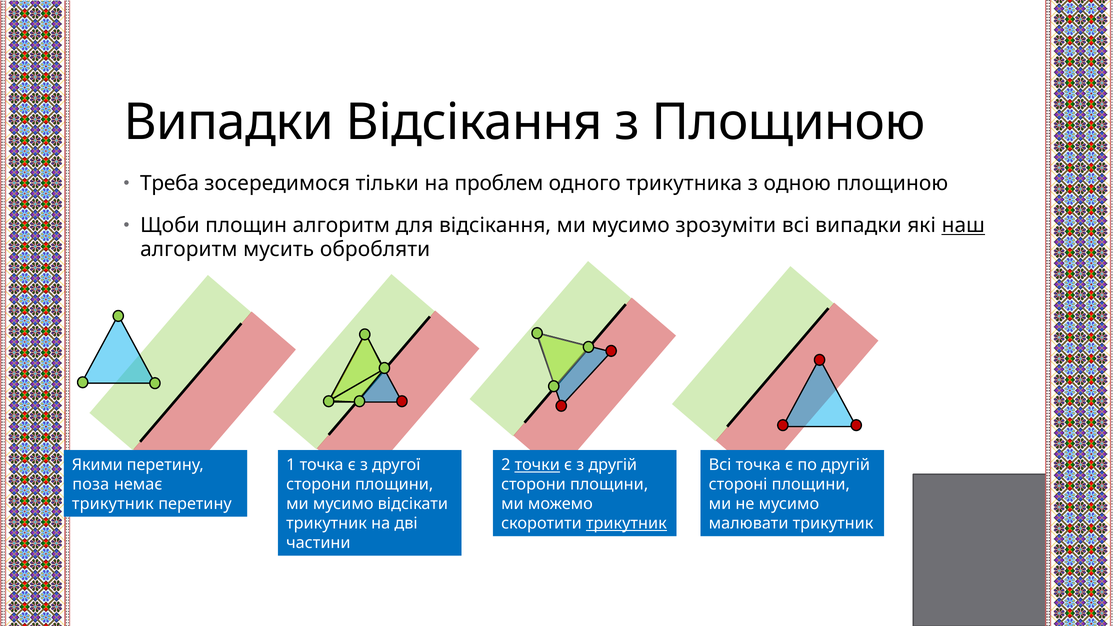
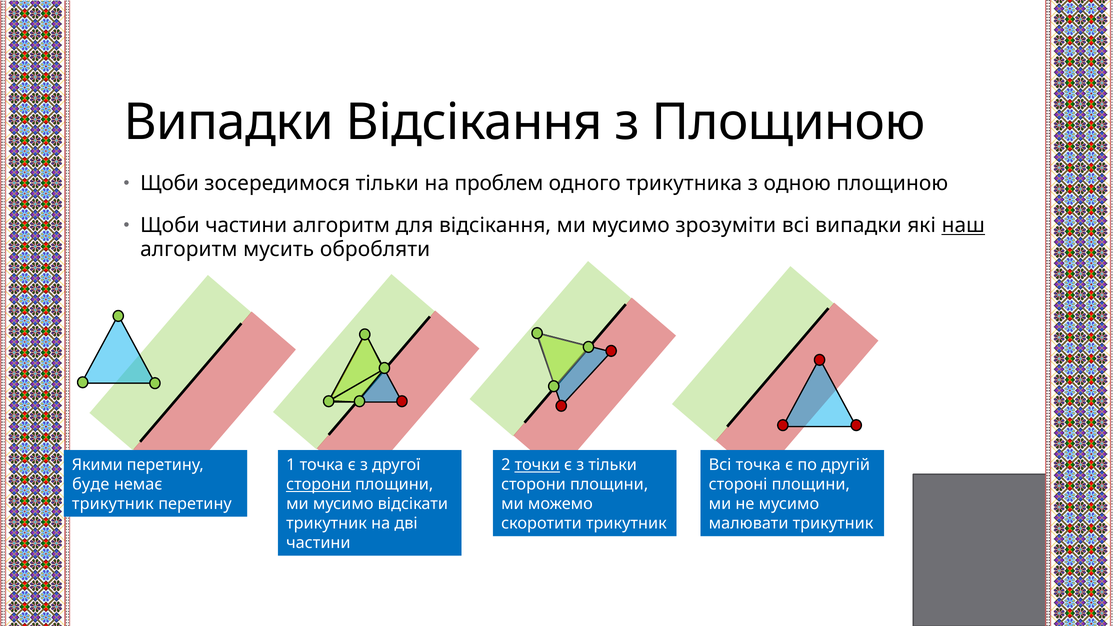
Треба at (170, 183): Треба -> Щоби
Щоби площин: площин -> частини
з другій: другій -> тільки
поза: поза -> буде
сторони at (319, 485) underline: none -> present
трикутник at (626, 524) underline: present -> none
